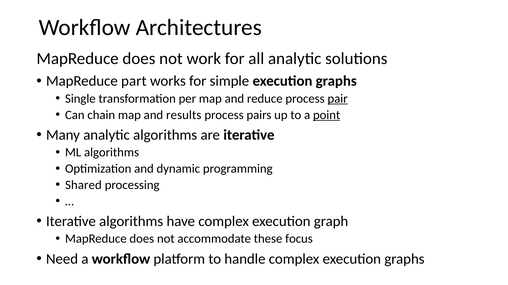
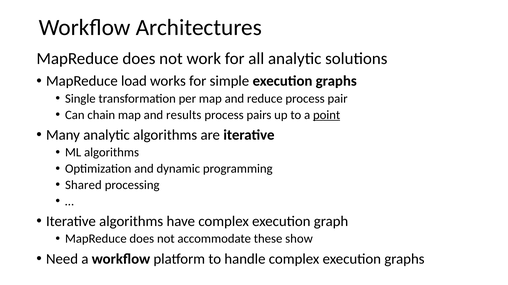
part: part -> load
pair underline: present -> none
focus: focus -> show
